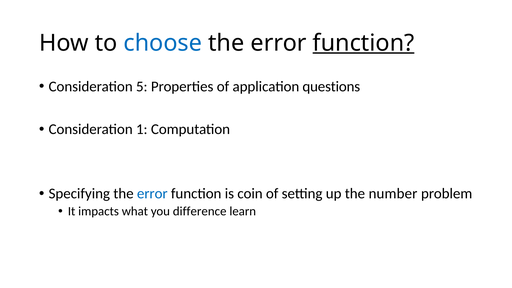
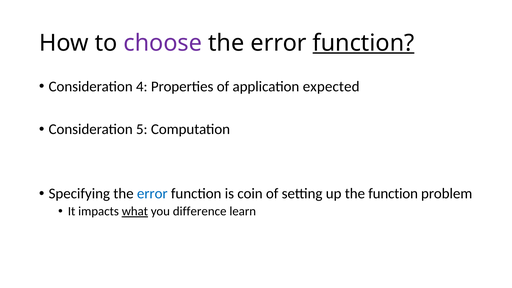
choose colour: blue -> purple
5: 5 -> 4
questions: questions -> expected
1: 1 -> 5
the number: number -> function
what underline: none -> present
